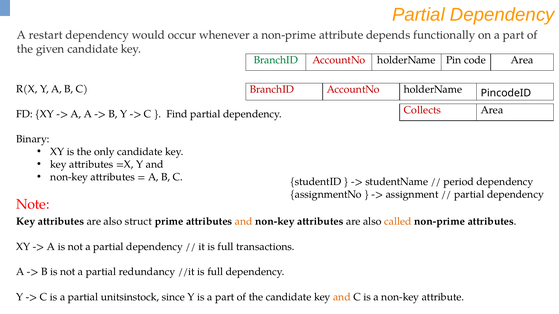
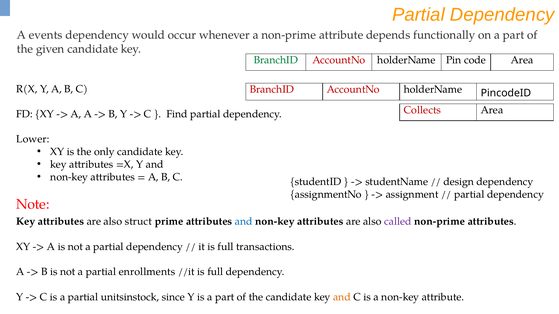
restart: restart -> events
Binary: Binary -> Lower
period: period -> design
and at (244, 222) colour: orange -> blue
called colour: orange -> purple
redundancy: redundancy -> enrollments
